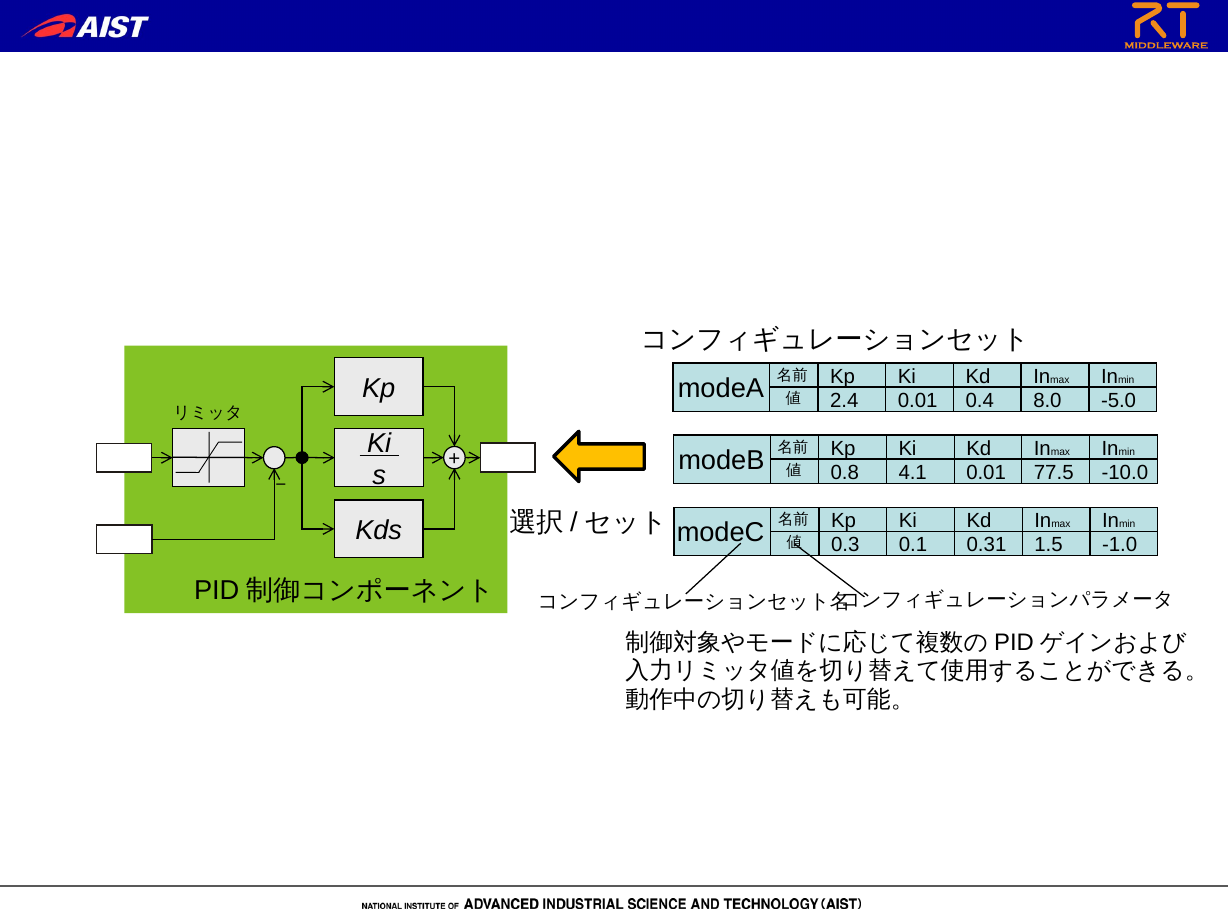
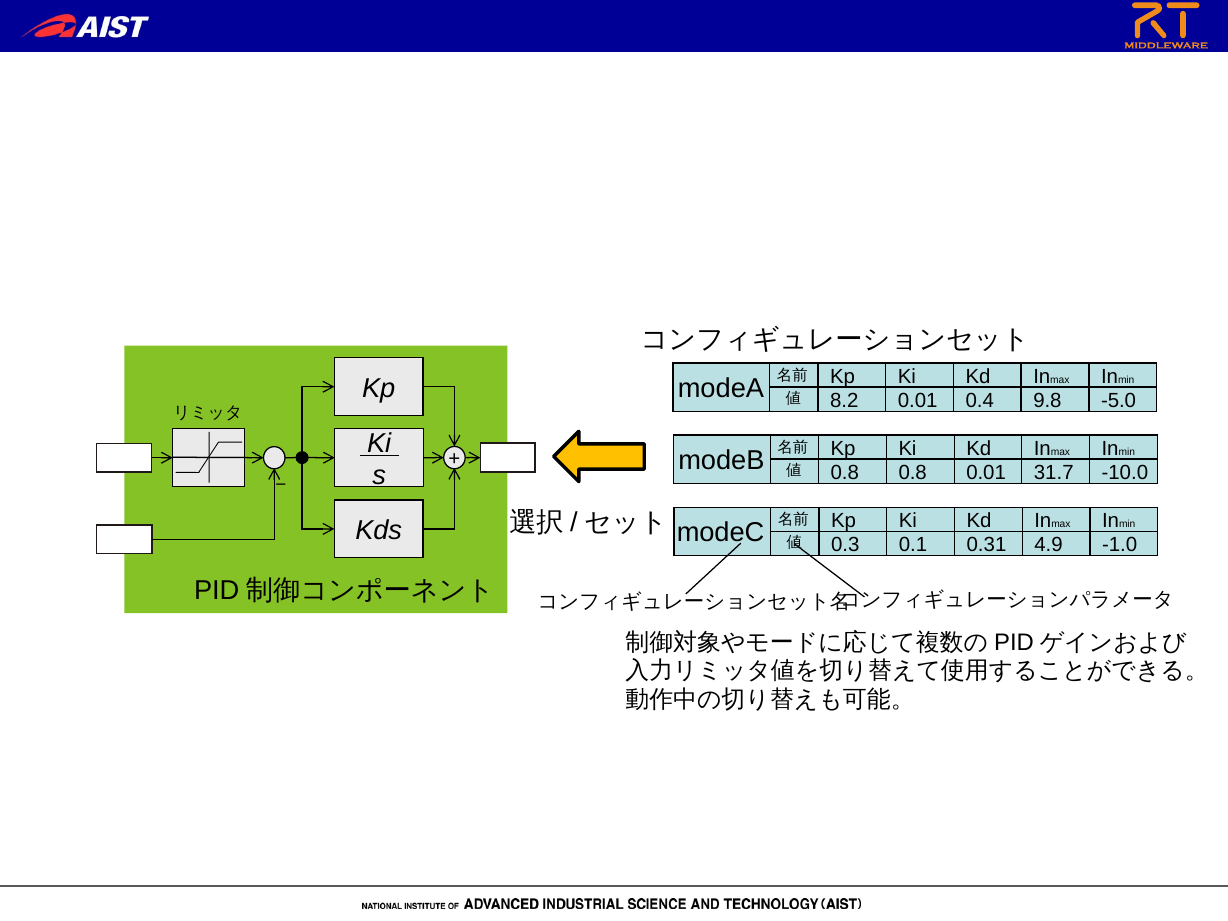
2.4: 2.4 -> 8.2
8.0: 8.0 -> 9.8
0.8 4.1: 4.1 -> 0.8
77.5: 77.5 -> 31.7
1.5: 1.5 -> 4.9
